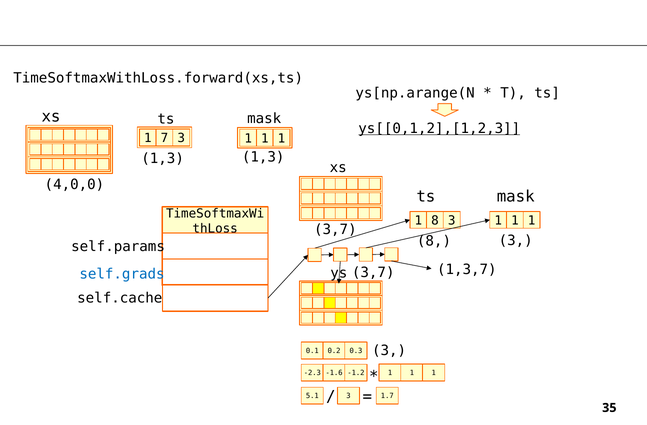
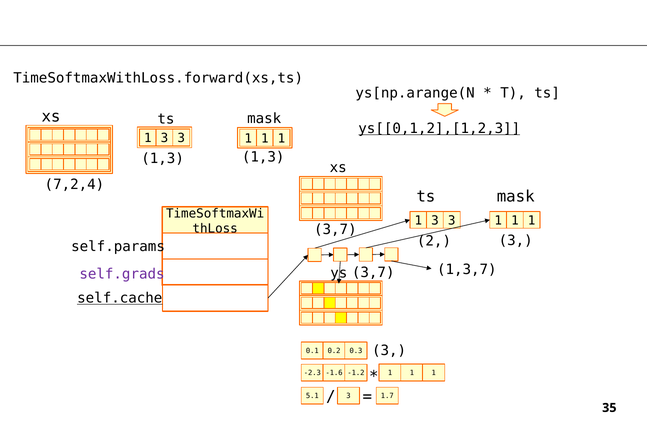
7 at (165, 138): 7 -> 3
4,0,0: 4,0,0 -> 7,2,4
8 at (435, 221): 8 -> 3
8 at (434, 241): 8 -> 2
self.grads colour: blue -> purple
self.cache underline: none -> present
